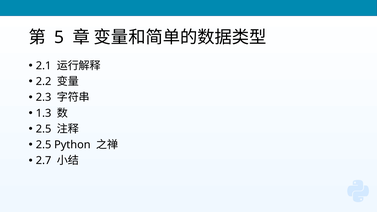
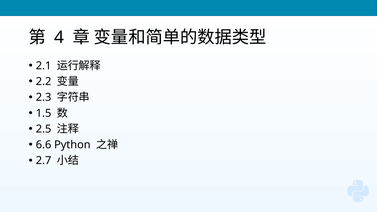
5: 5 -> 4
1.3: 1.3 -> 1.5
2.5 at (44, 145): 2.5 -> 6.6
